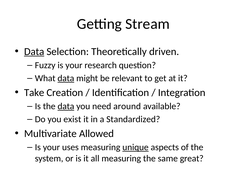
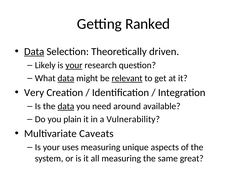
Stream: Stream -> Ranked
Fuzzy: Fuzzy -> Likely
your at (74, 65) underline: none -> present
relevant underline: none -> present
Take: Take -> Very
exist: exist -> plain
Standardized: Standardized -> Vulnerability
Allowed: Allowed -> Caveats
unique underline: present -> none
